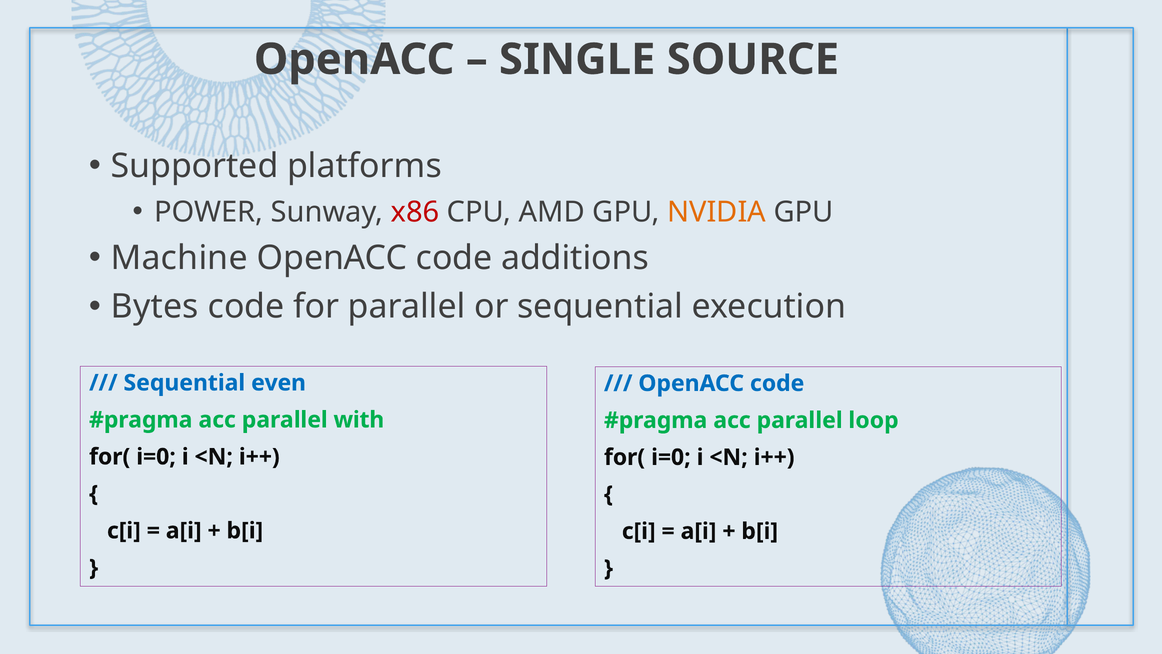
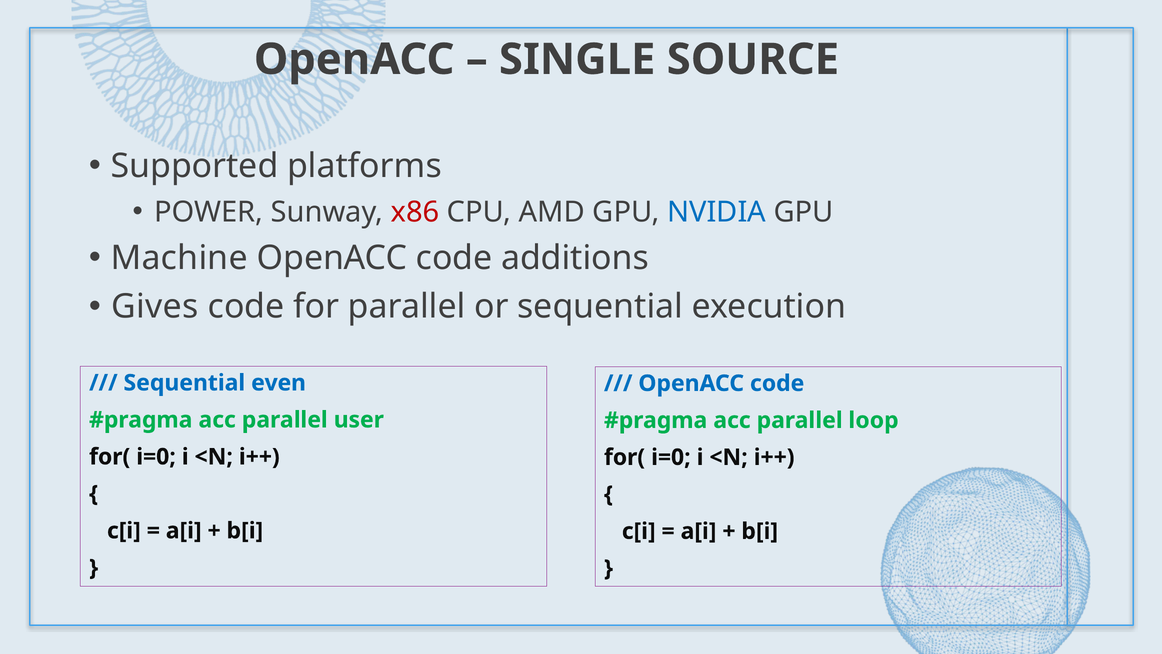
NVIDIA colour: orange -> blue
Bytes: Bytes -> Gives
with: with -> user
